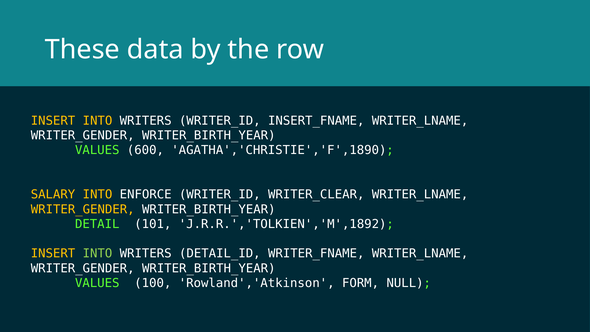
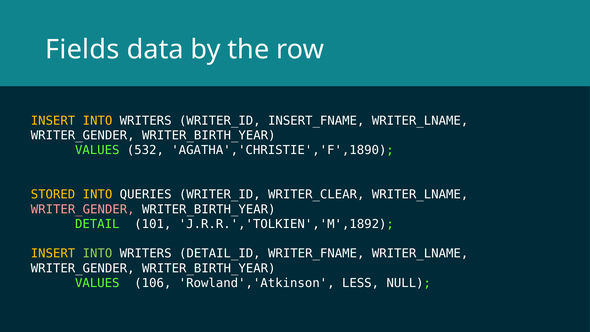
These: These -> Fields
600: 600 -> 532
SALARY: SALARY -> STORED
ENFORCE: ENFORCE -> QUERIES
WRITER_GENDER at (83, 209) colour: yellow -> pink
100: 100 -> 106
FORM: FORM -> LESS
